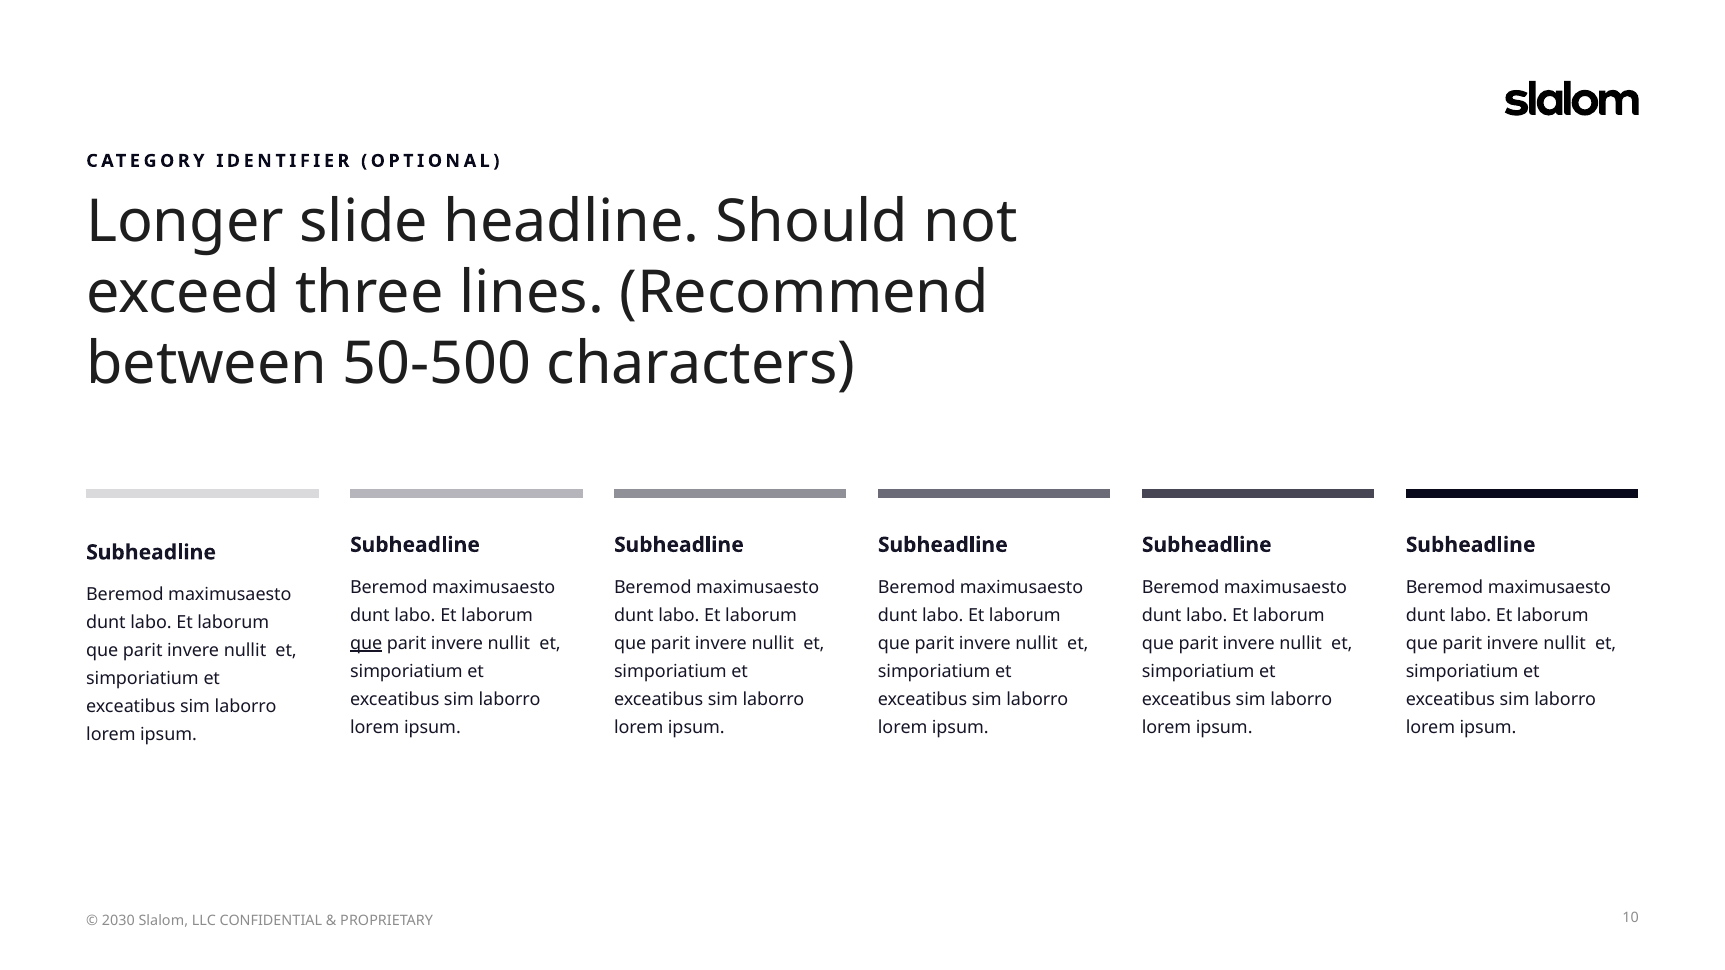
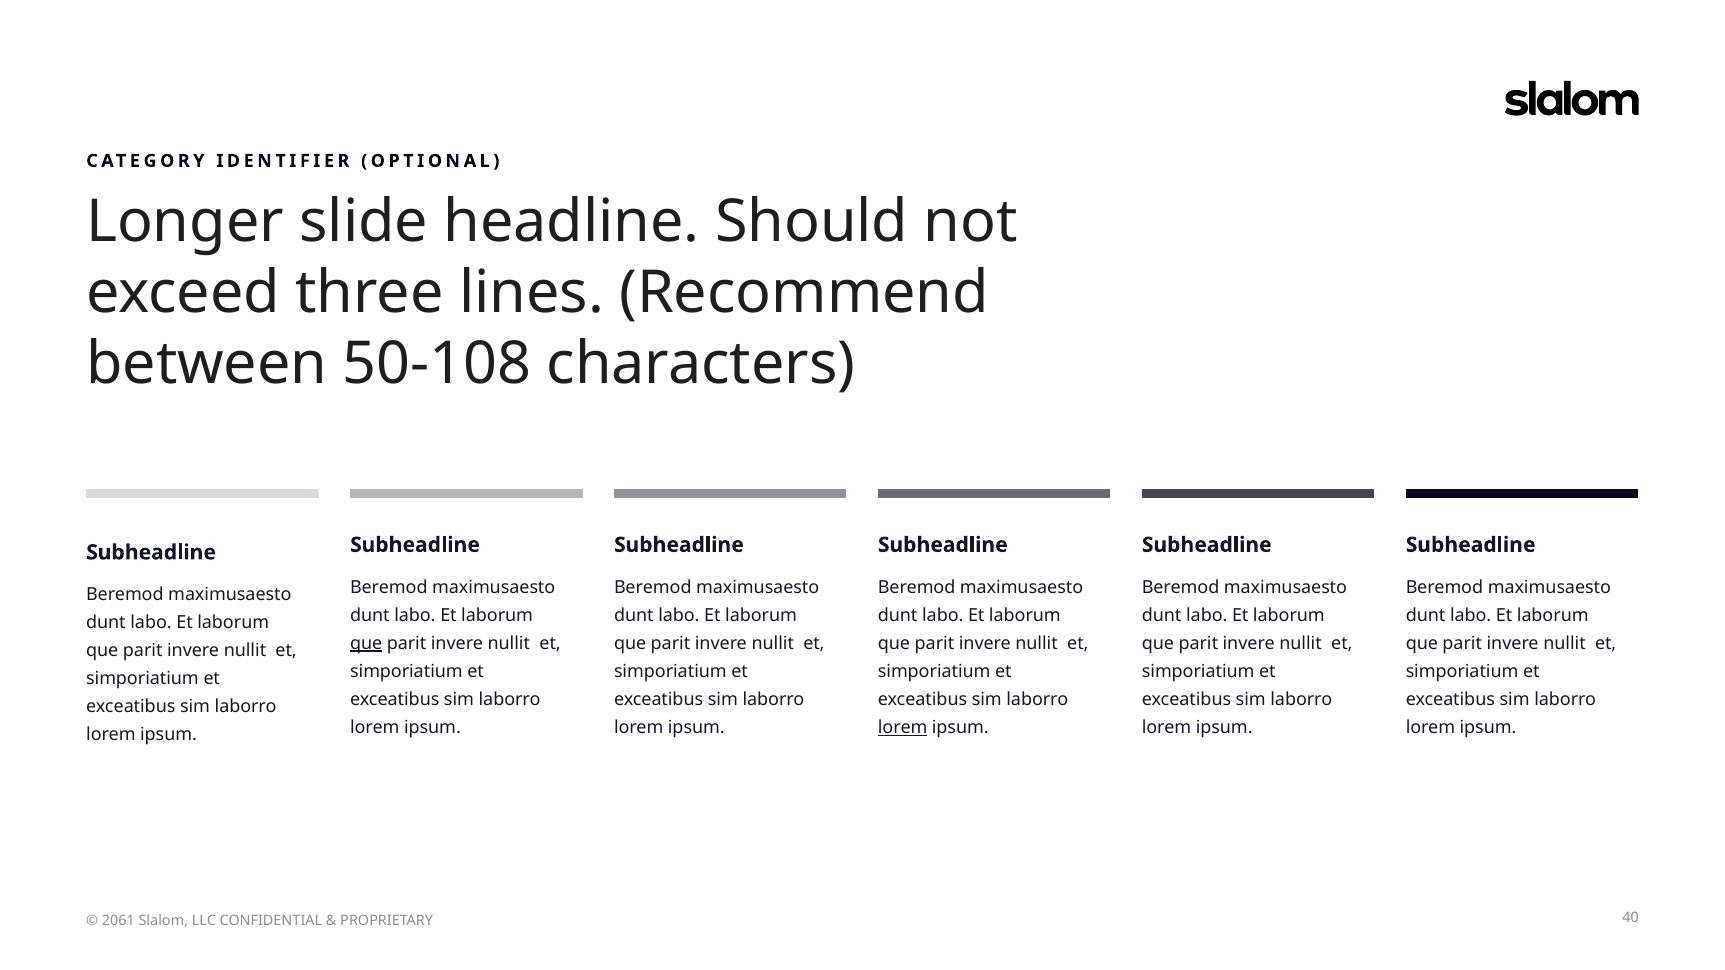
50-500: 50-500 -> 50-108
lorem at (903, 728) underline: none -> present
2030: 2030 -> 2061
10: 10 -> 40
